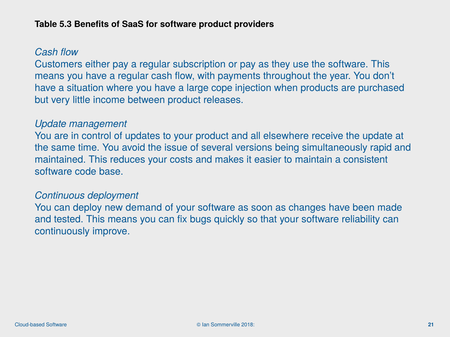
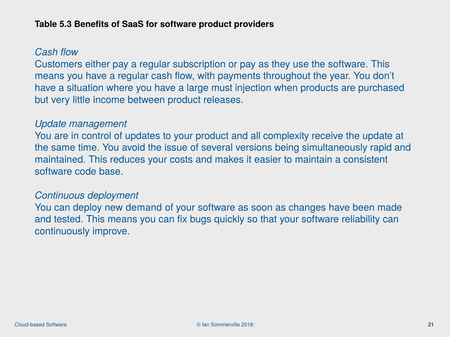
cope: cope -> must
elsewhere: elsewhere -> complexity
